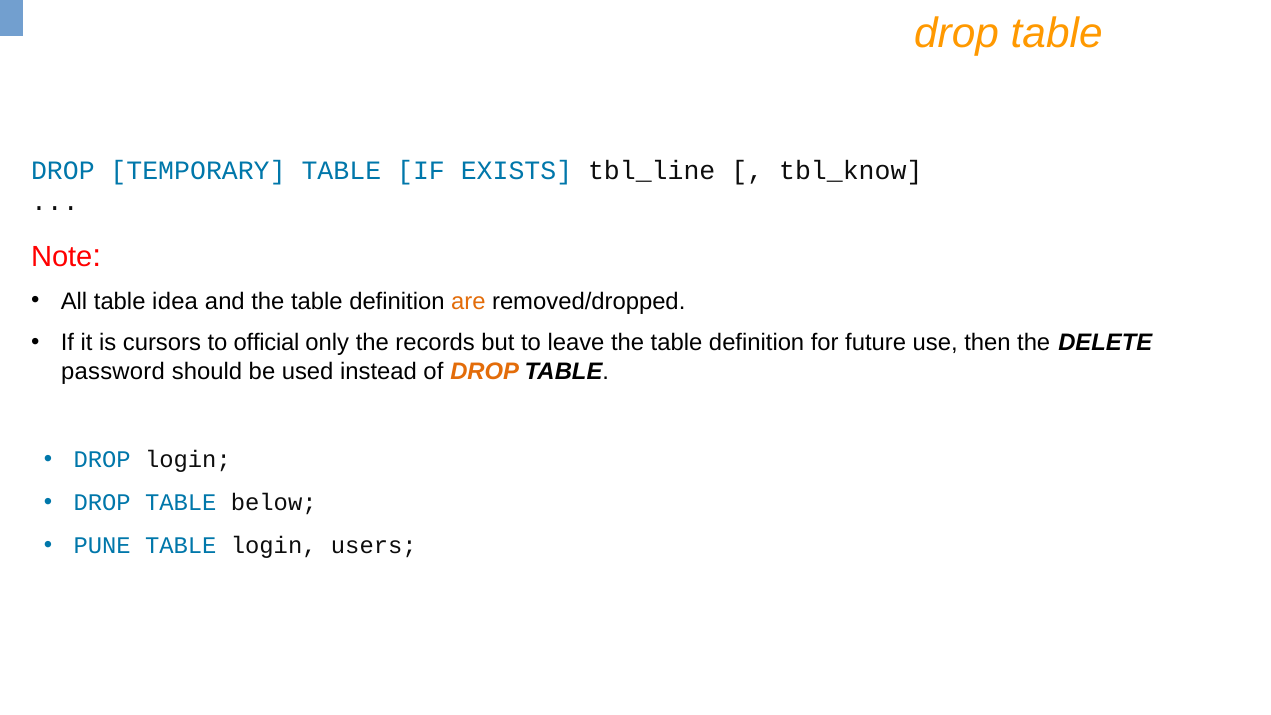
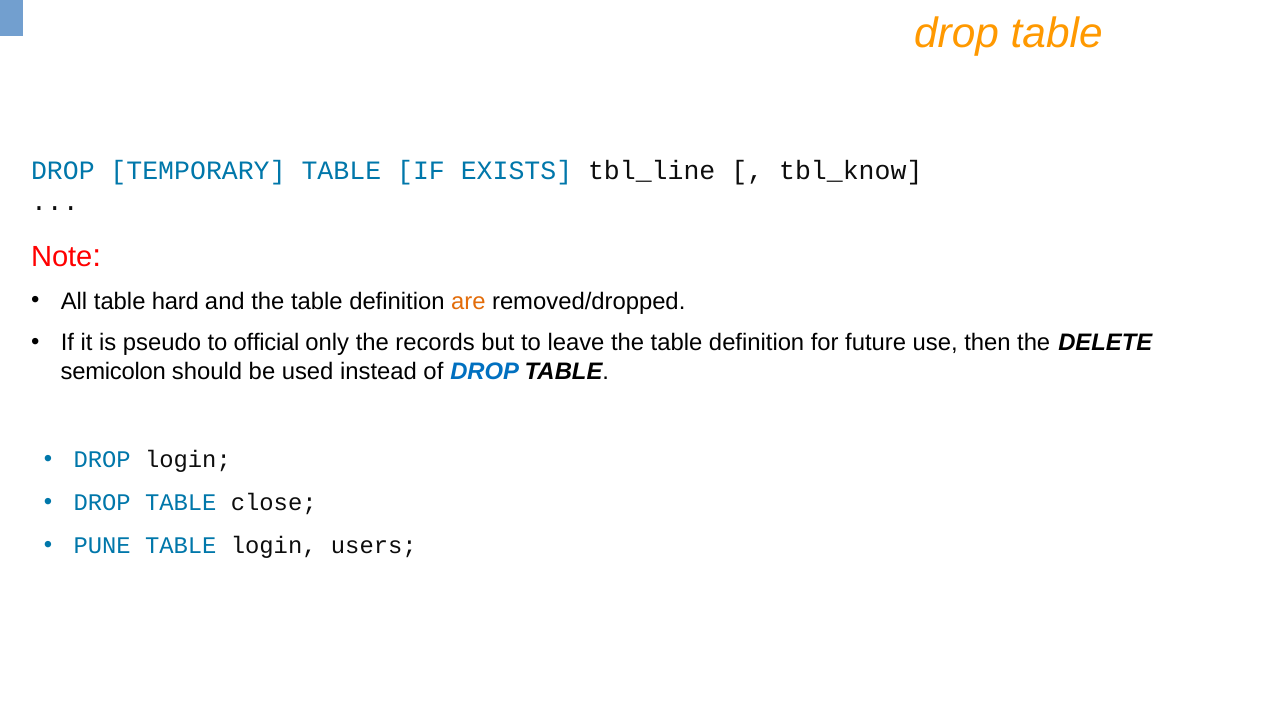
idea: idea -> hard
cursors: cursors -> pseudo
password: password -> semicolon
DROP at (485, 371) colour: orange -> blue
below: below -> close
